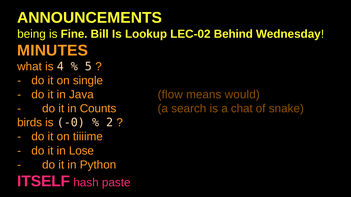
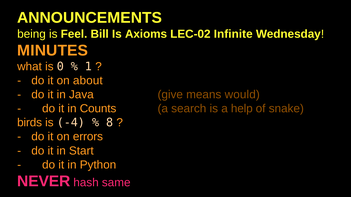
Fine: Fine -> Feel
Lookup: Lookup -> Axioms
Behind: Behind -> Infinite
4: 4 -> 0
5: 5 -> 1
single: single -> about
flow: flow -> give
chat: chat -> help
-0: -0 -> -4
2: 2 -> 8
tiiiime: tiiiime -> errors
Lose: Lose -> Start
ITSELF: ITSELF -> NEVER
paste: paste -> same
